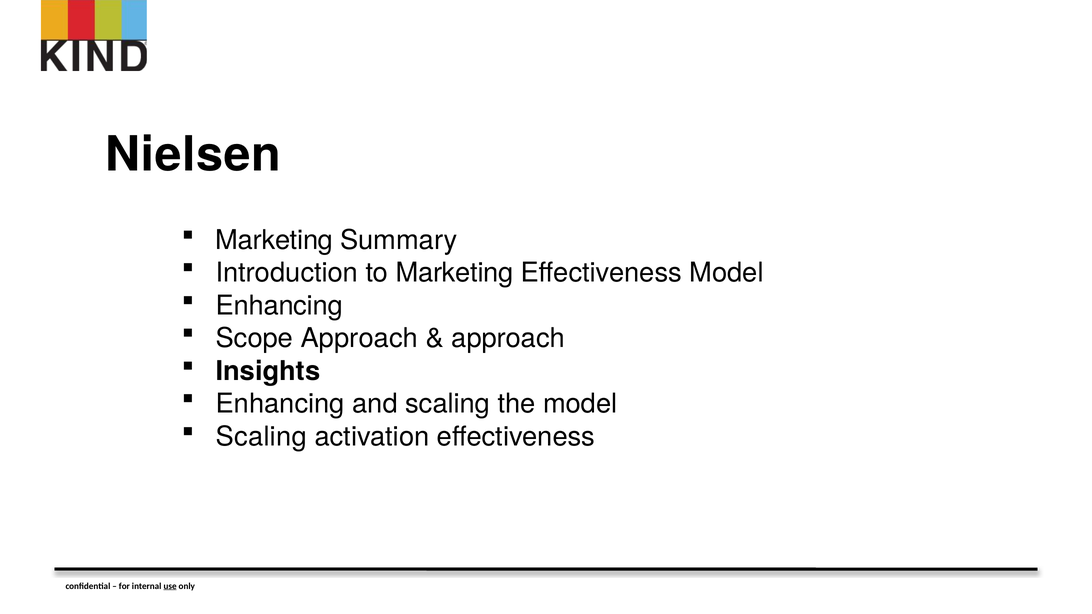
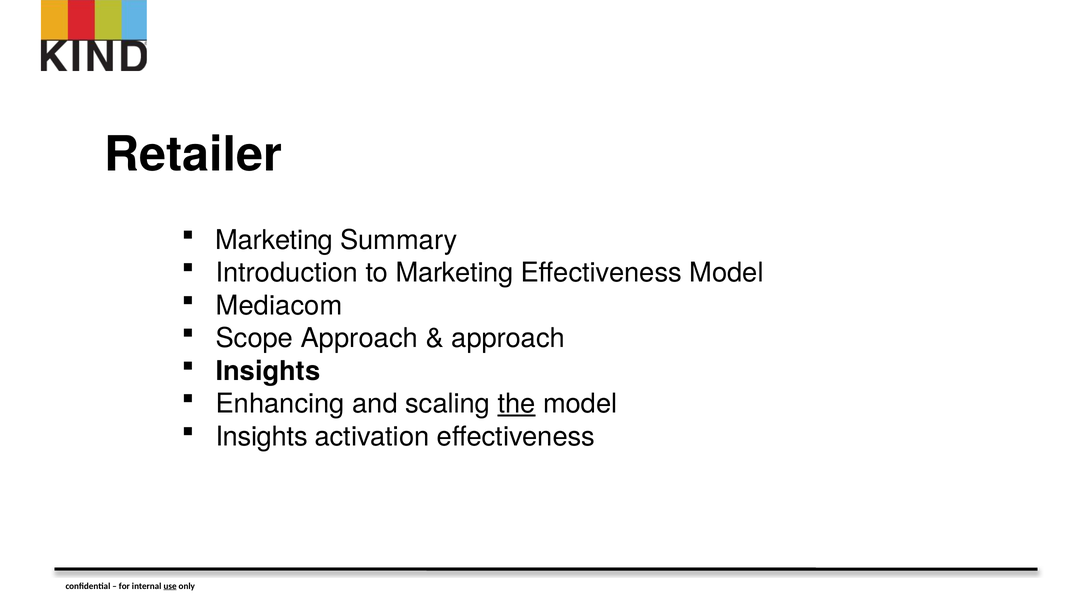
Nielsen: Nielsen -> Retailer
Enhancing at (279, 306): Enhancing -> Mediacom
the underline: none -> present
Scaling at (261, 437): Scaling -> Insights
